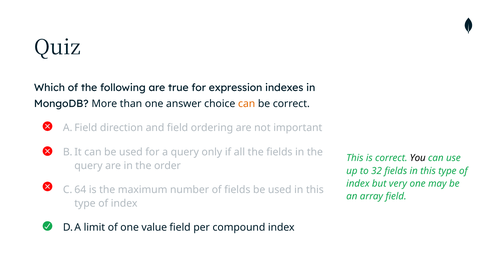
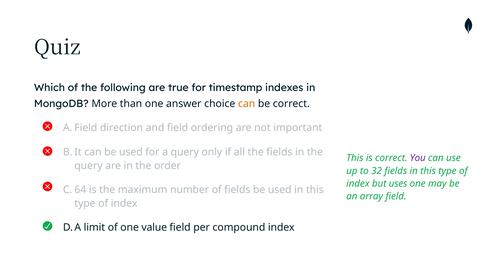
expression: expression -> timestamp
You colour: black -> purple
very: very -> uses
